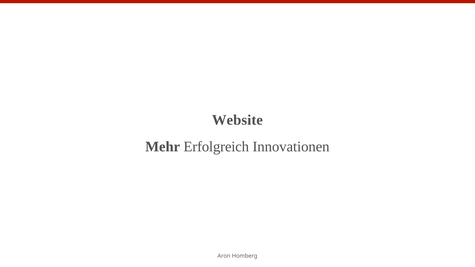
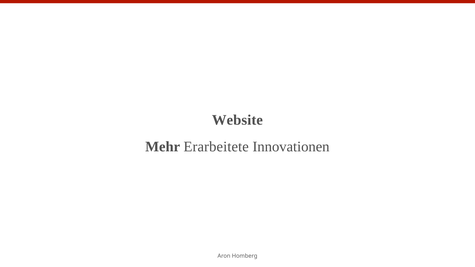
Erfolgreich: Erfolgreich -> Erarbeitete
